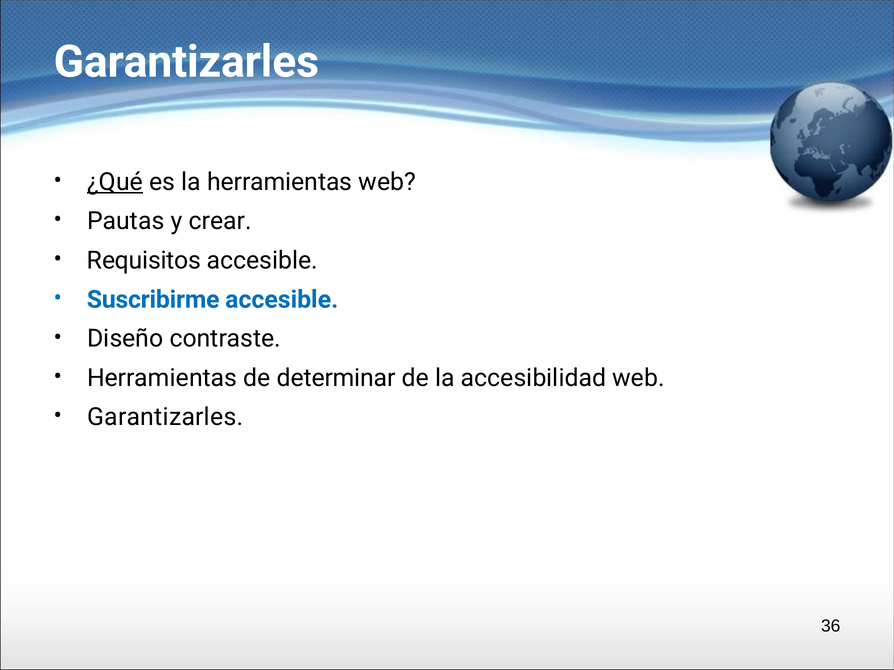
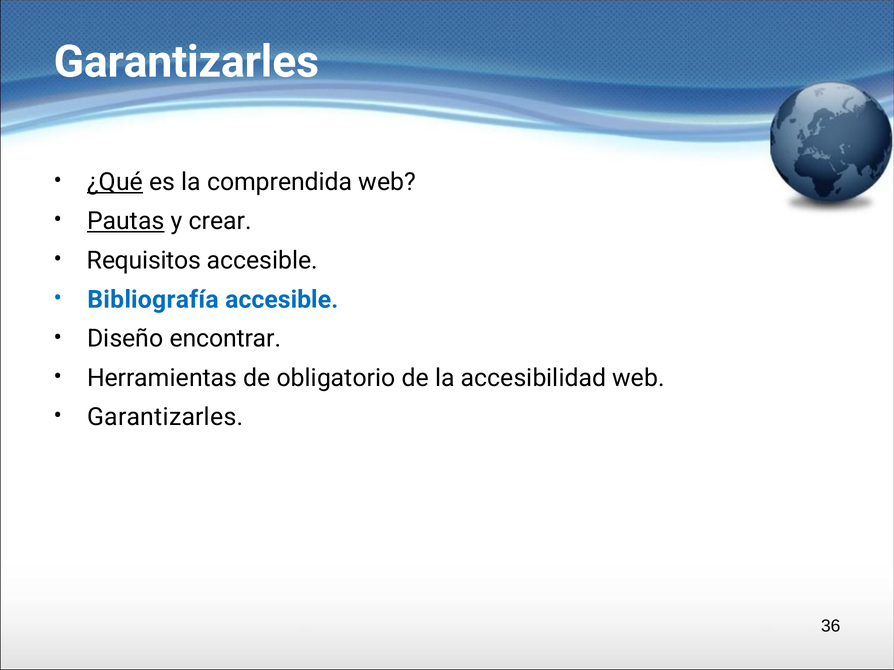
la herramientas: herramientas -> comprendida
Pautas underline: none -> present
Suscribirme: Suscribirme -> Bibliografía
contraste: contraste -> encontrar
determinar: determinar -> obligatorio
